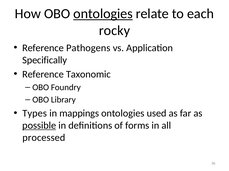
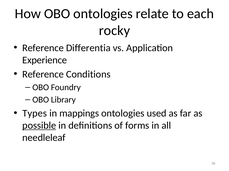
ontologies at (103, 14) underline: present -> none
Pathogens: Pathogens -> Differentia
Specifically: Specifically -> Experience
Taxonomic: Taxonomic -> Conditions
processed: processed -> needleleaf
